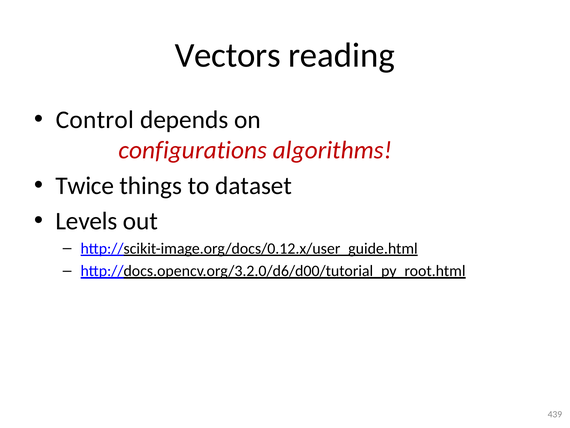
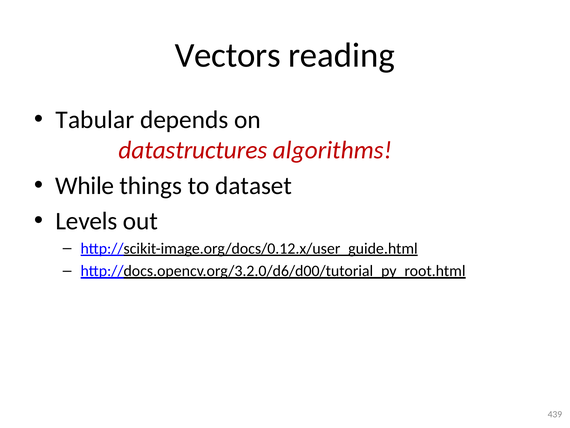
Control: Control -> Tabular
configurations: configurations -> datastructures
Twice: Twice -> While
